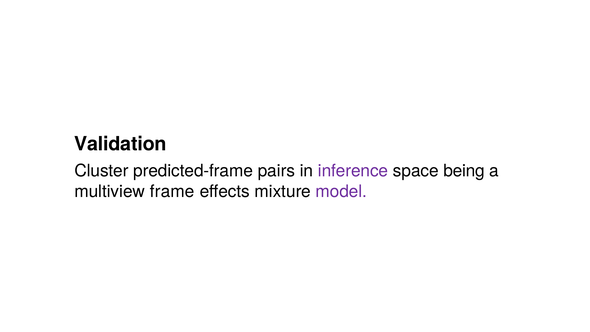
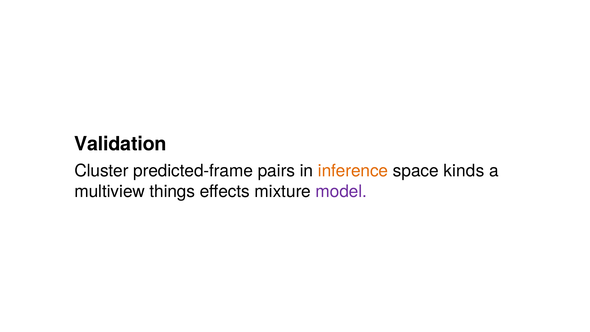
inference colour: purple -> orange
being: being -> kinds
frame: frame -> things
